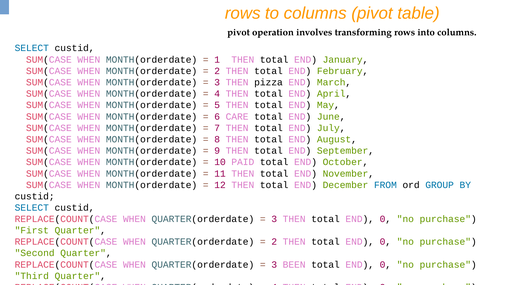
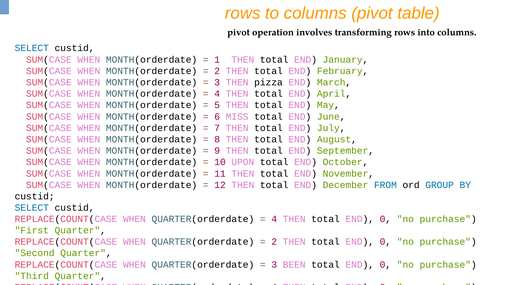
CARE: CARE -> MISS
PAID: PAID -> UPON
3 at (274, 219): 3 -> 4
